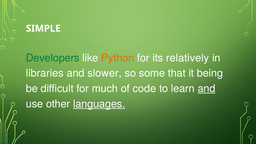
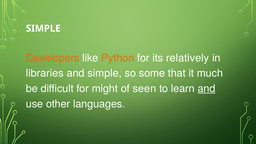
Developers colour: green -> orange
and slower: slower -> simple
being: being -> much
much: much -> might
code: code -> seen
languages underline: present -> none
